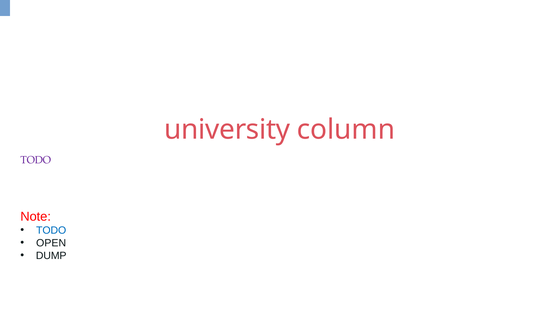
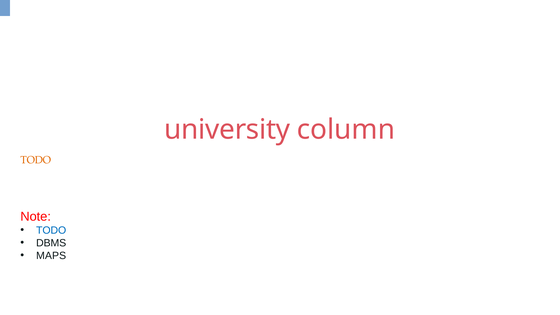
TODO at (36, 160) colour: purple -> orange
OPEN: OPEN -> DBMS
DUMP: DUMP -> MAPS
